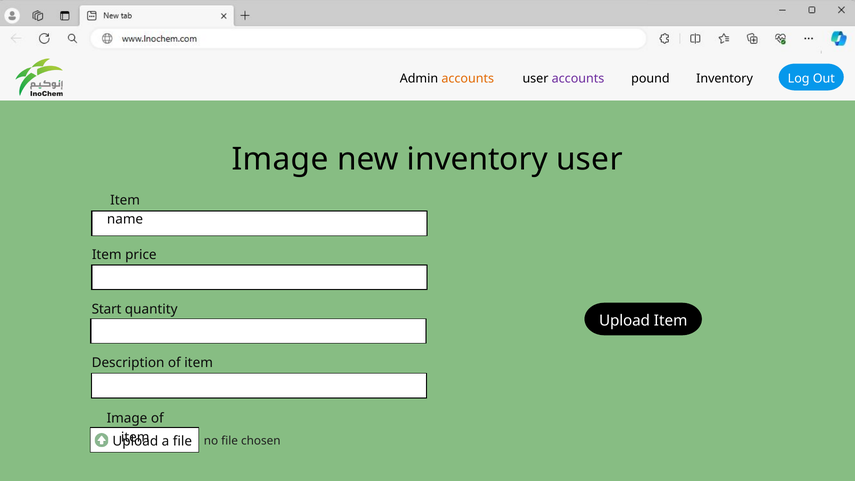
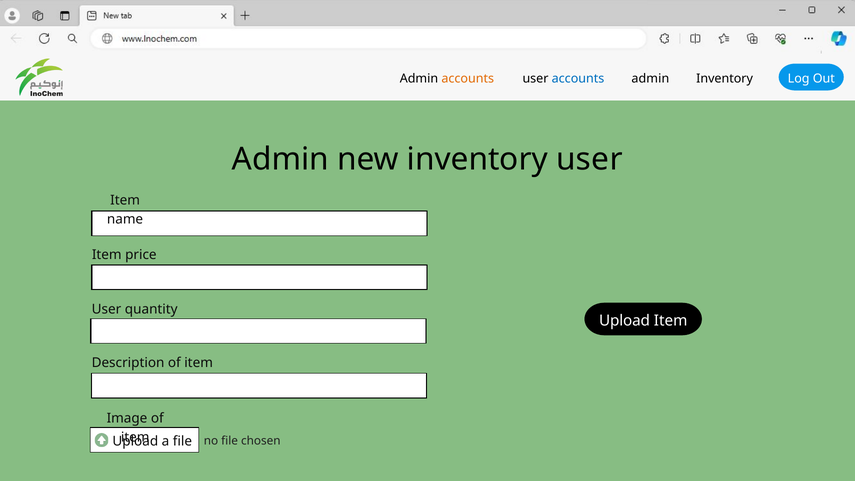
accounts at (578, 79) colour: purple -> blue
pound at (650, 79): pound -> admin
Image at (280, 159): Image -> Admin
Start at (107, 309): Start -> User
